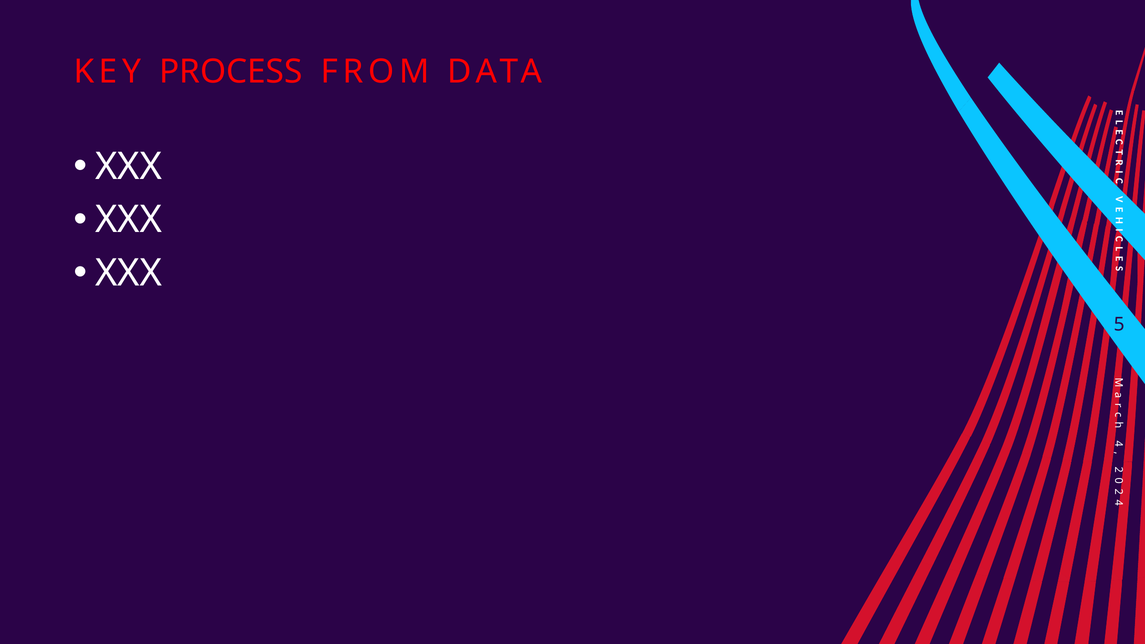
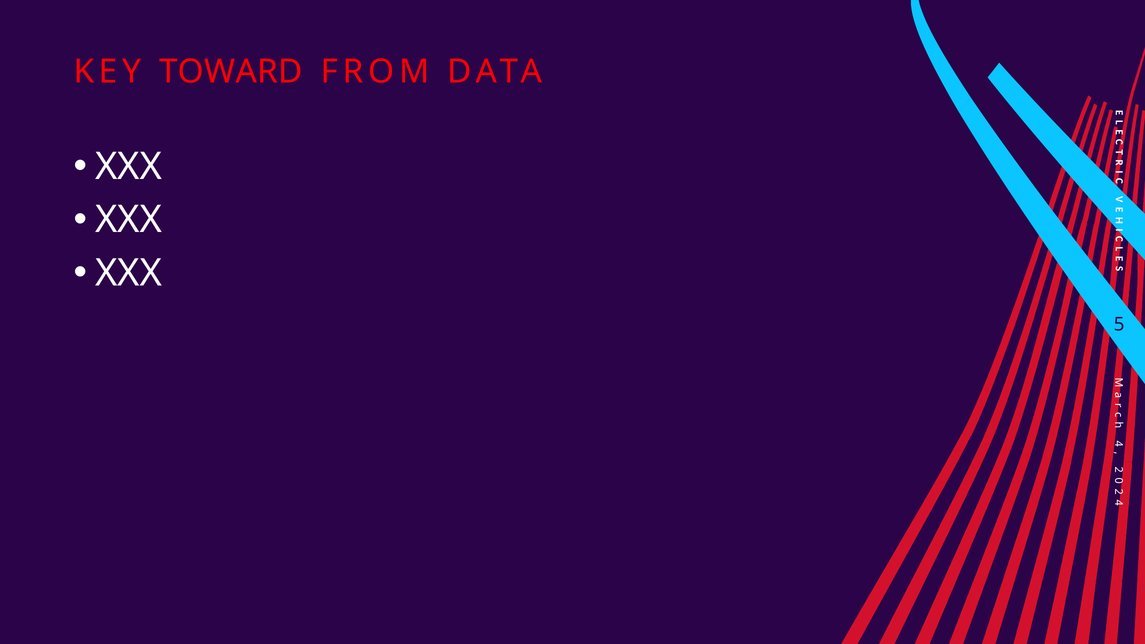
PROCESS: PROCESS -> TOWARD
